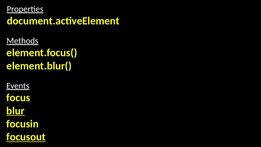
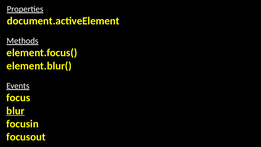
focusout underline: present -> none
